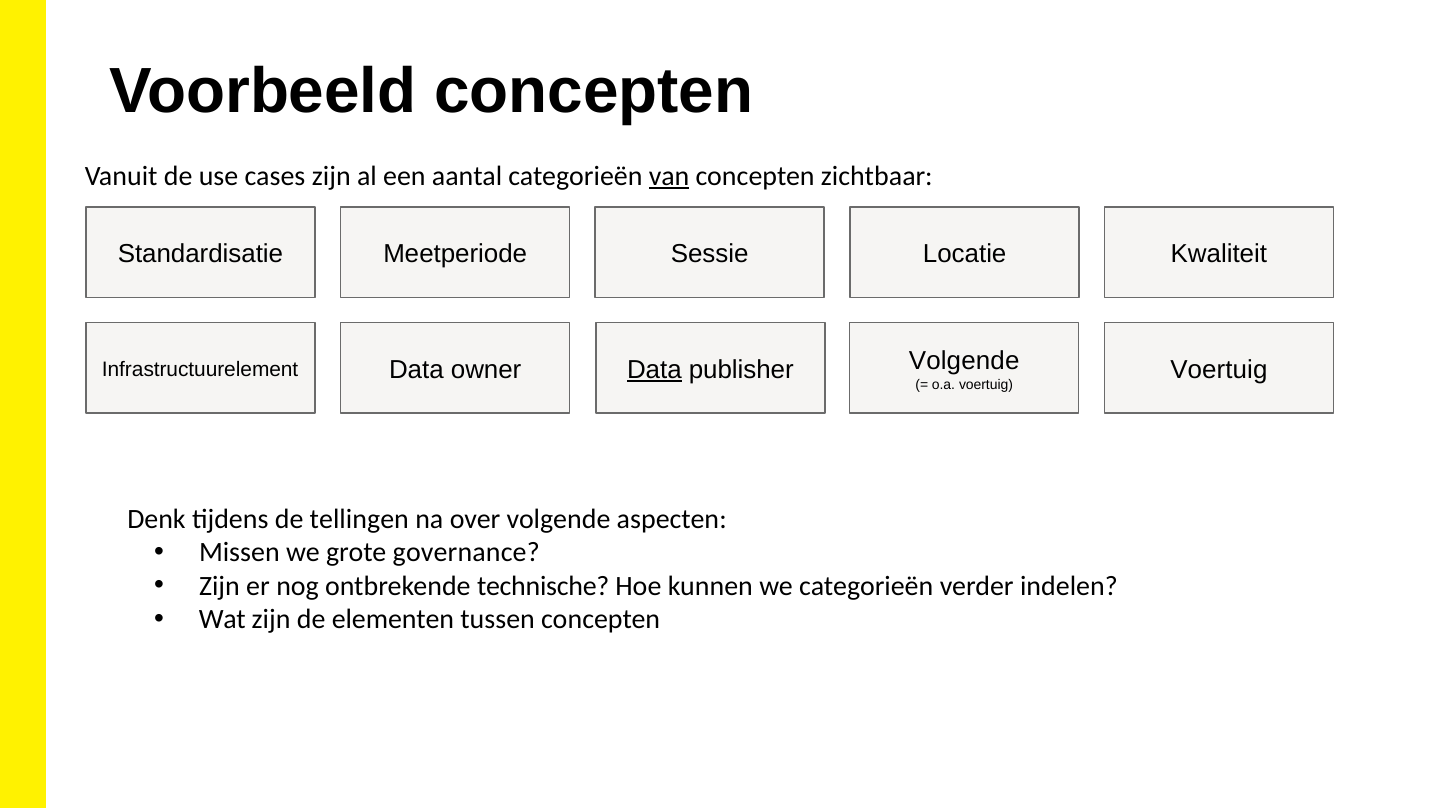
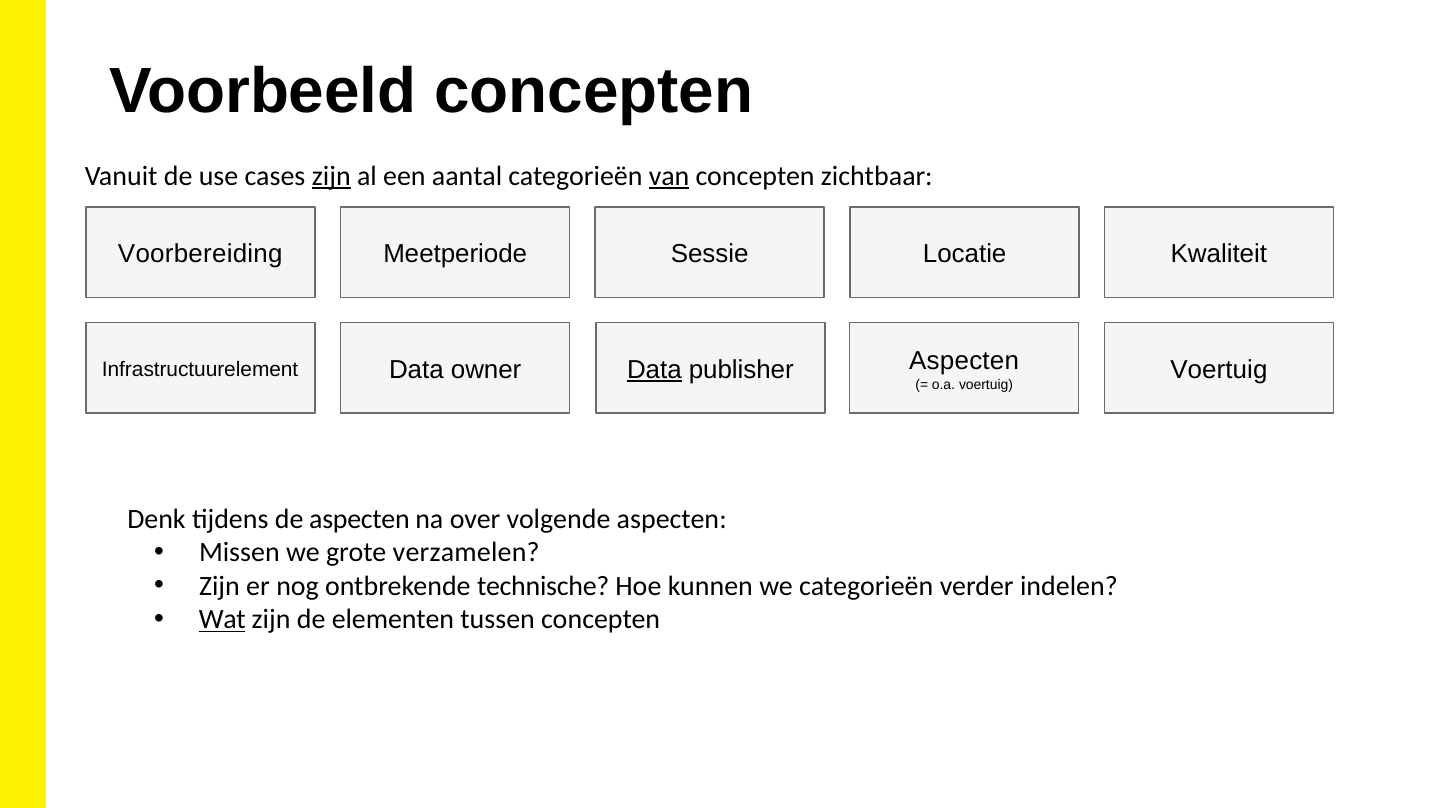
zijn at (331, 176) underline: none -> present
Standardisatie: Standardisatie -> Voorbereiding
owner Volgende: Volgende -> Aspecten
de tellingen: tellingen -> aspecten
governance: governance -> verzamelen
Wat underline: none -> present
